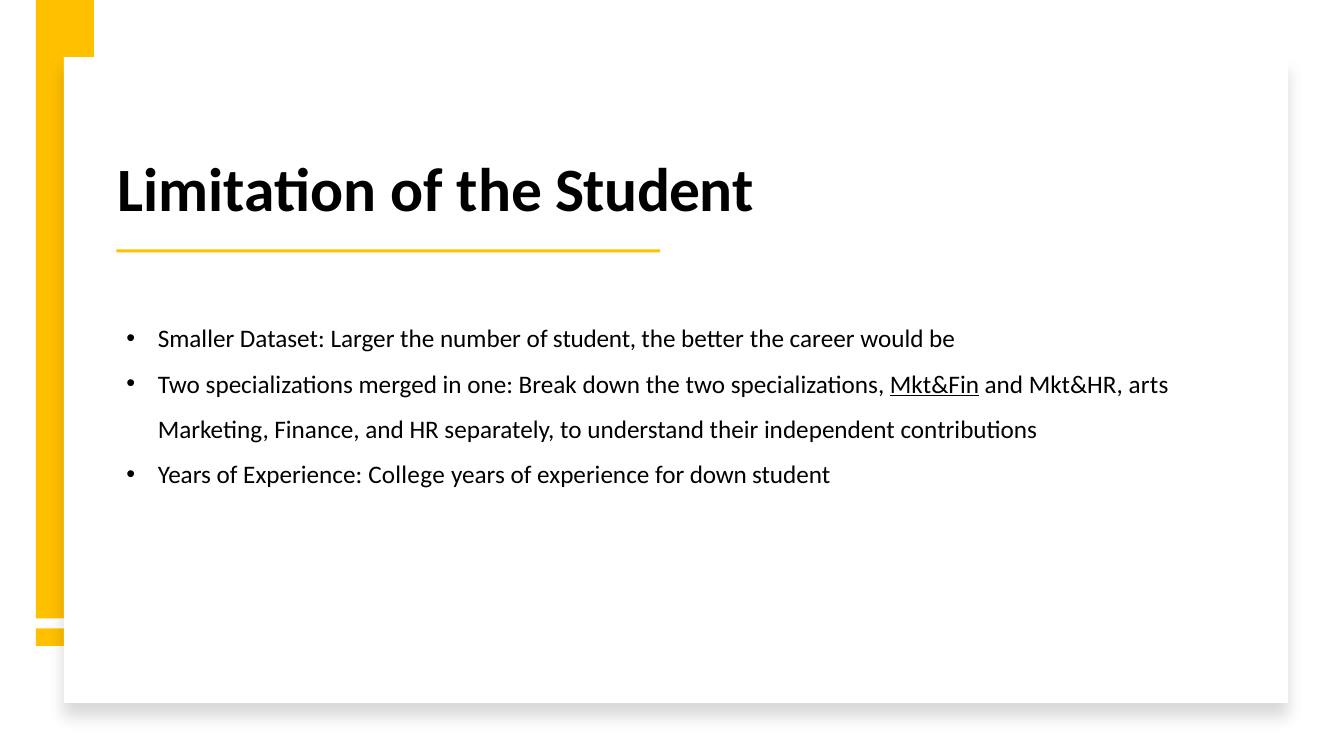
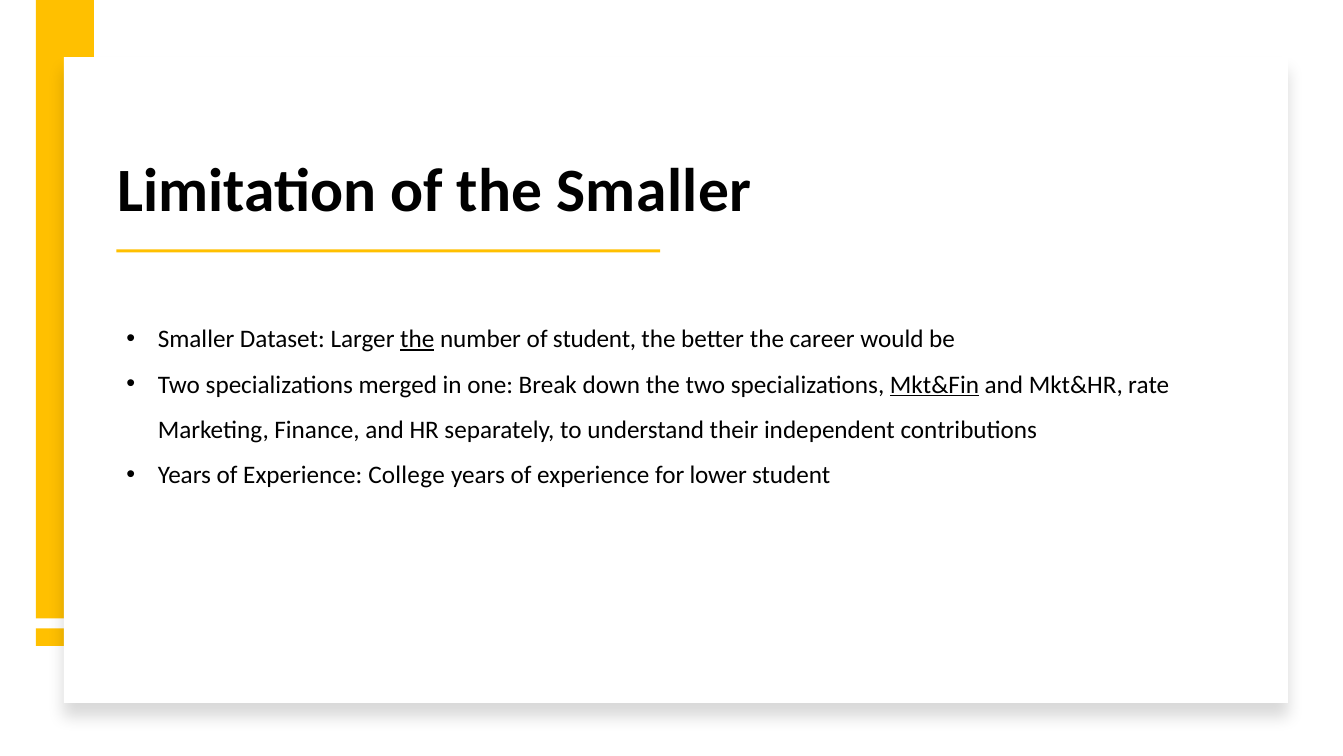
the Student: Student -> Smaller
the at (417, 339) underline: none -> present
arts: arts -> rate
for down: down -> lower
